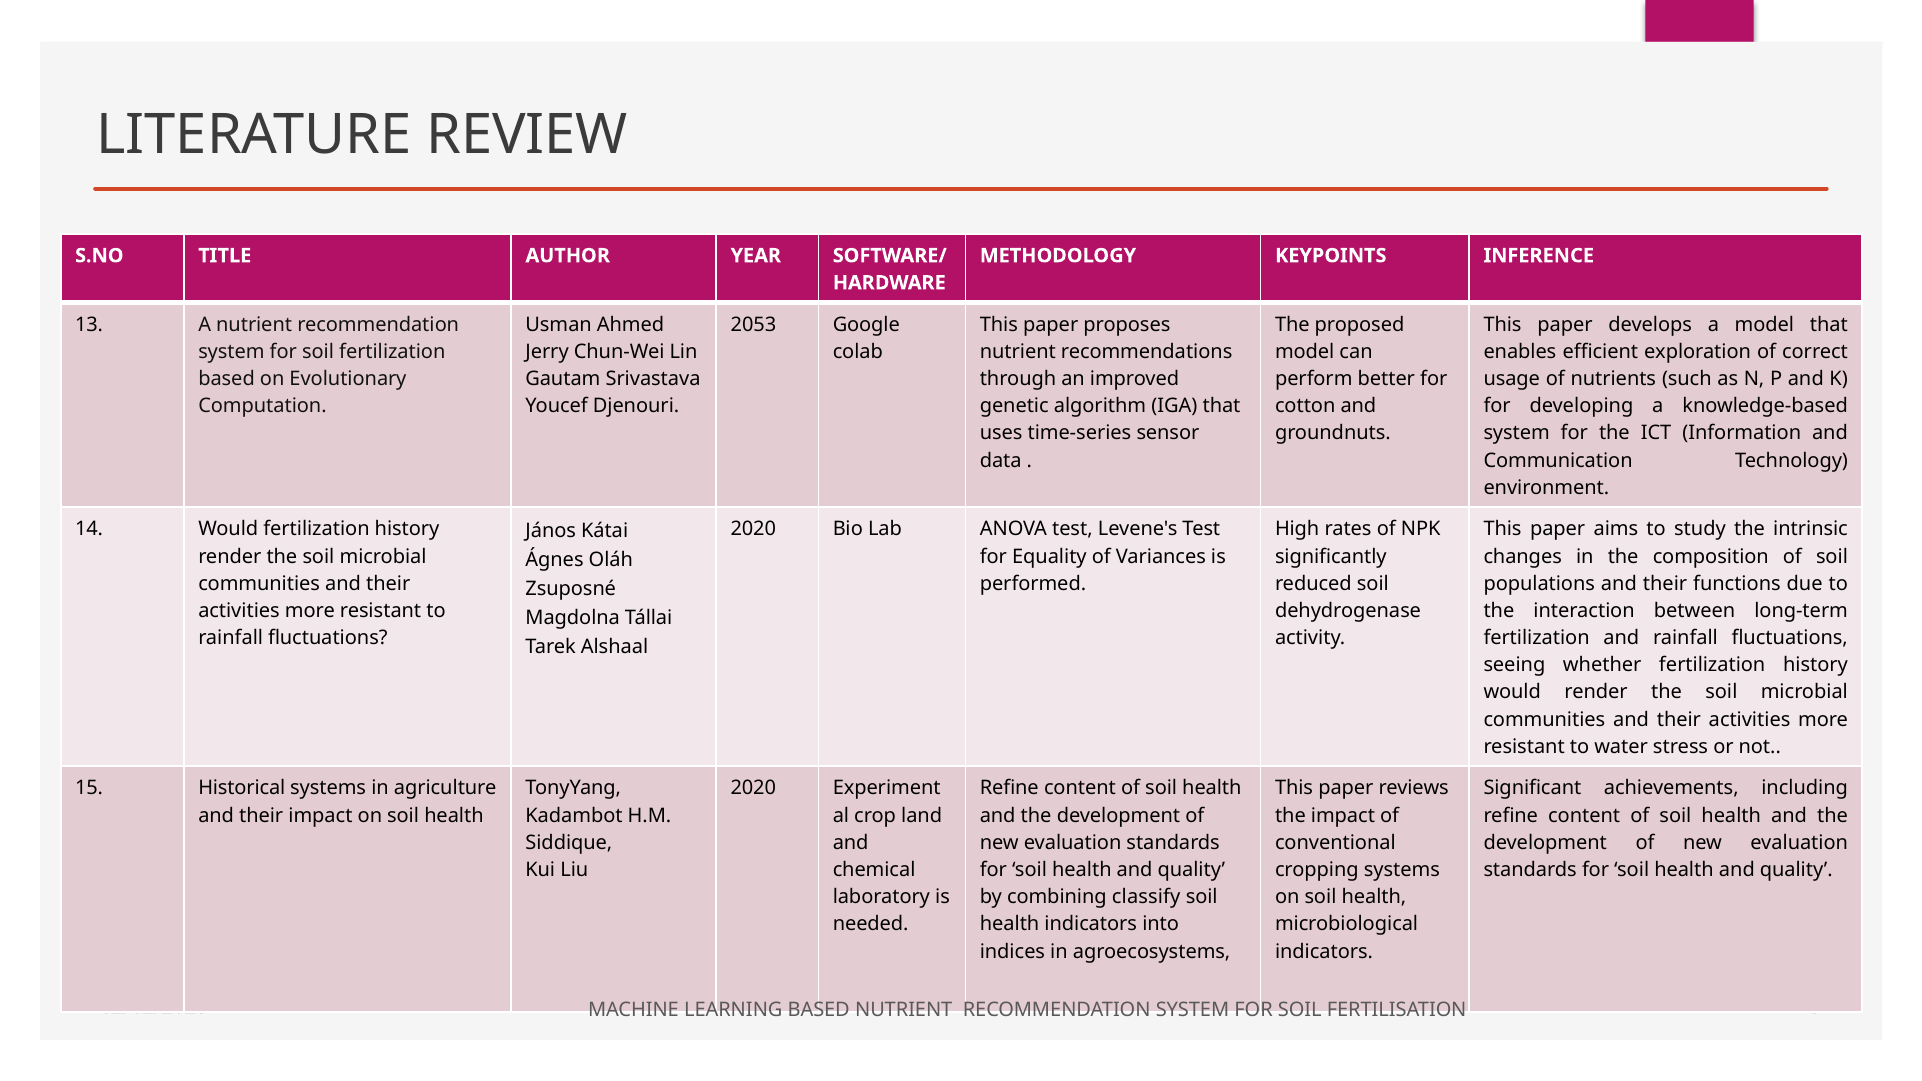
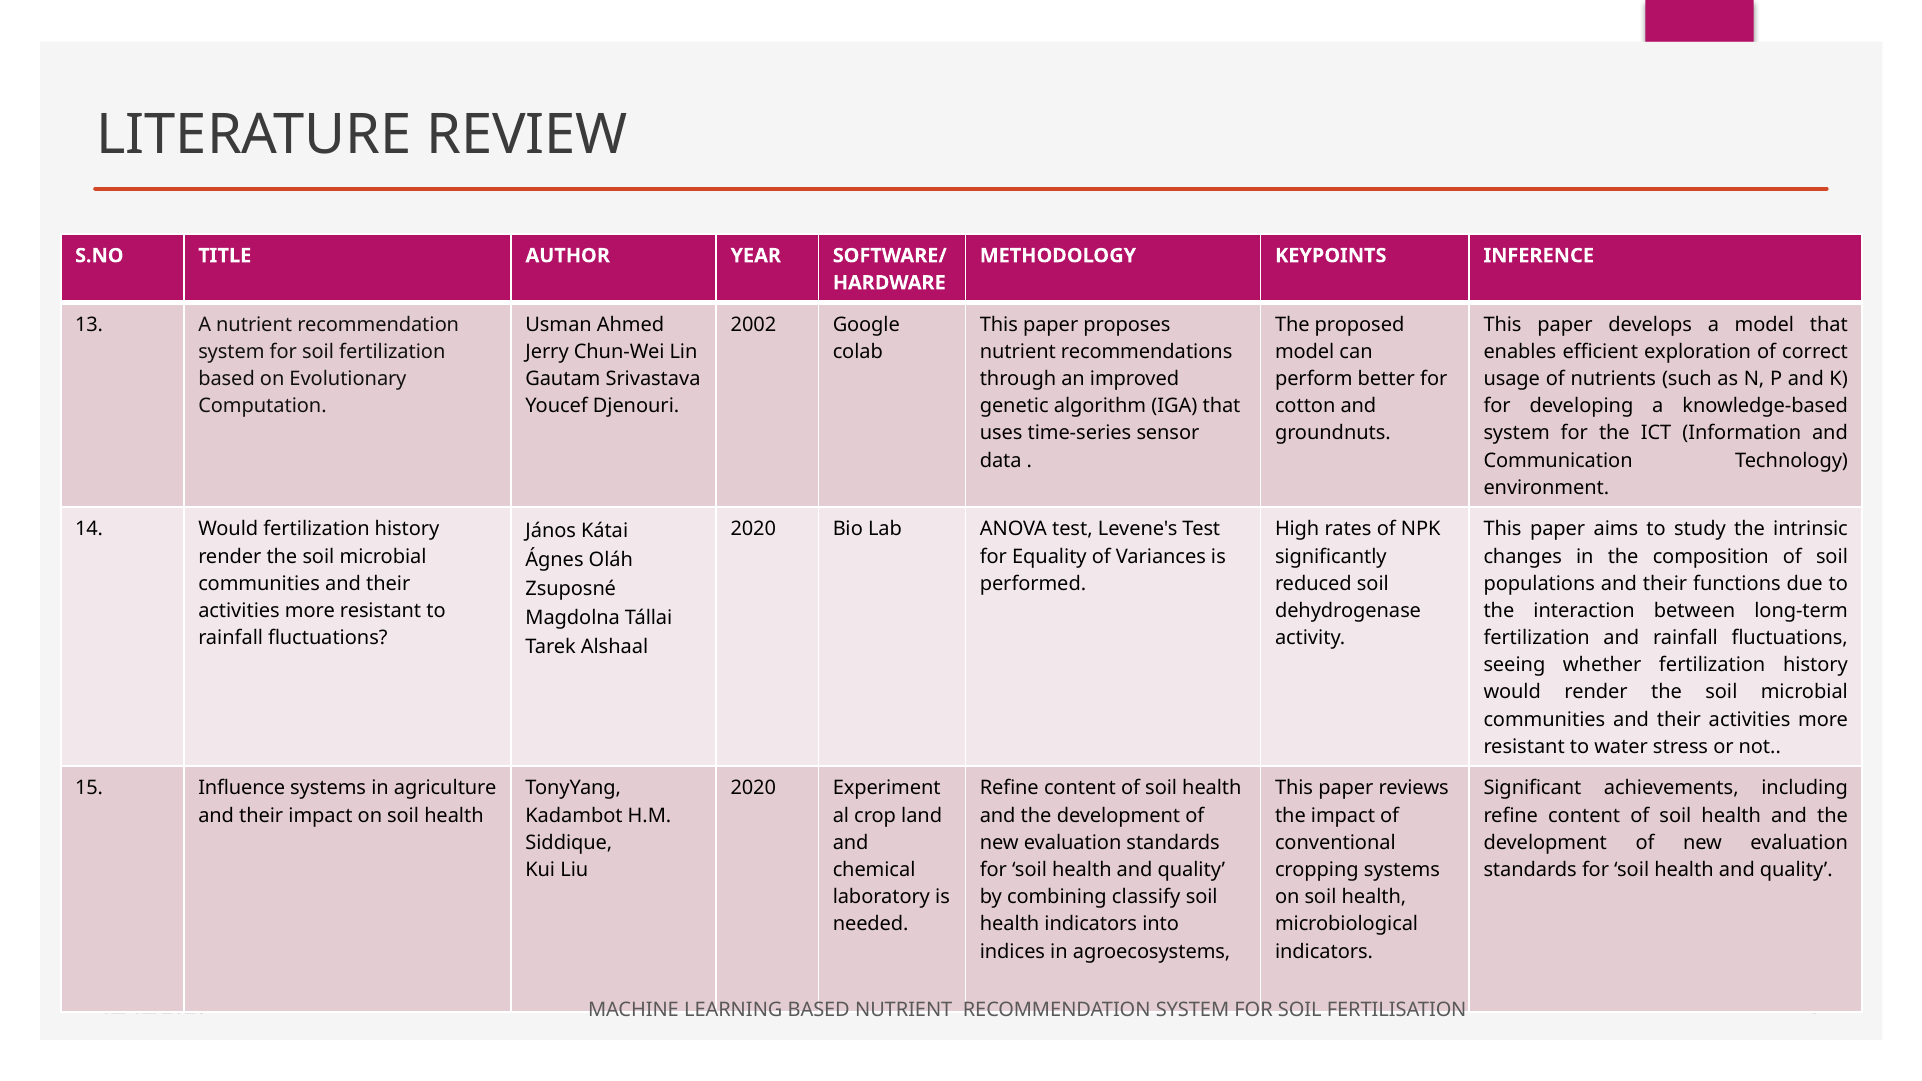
2053: 2053 -> 2002
Historical: Historical -> Influence
